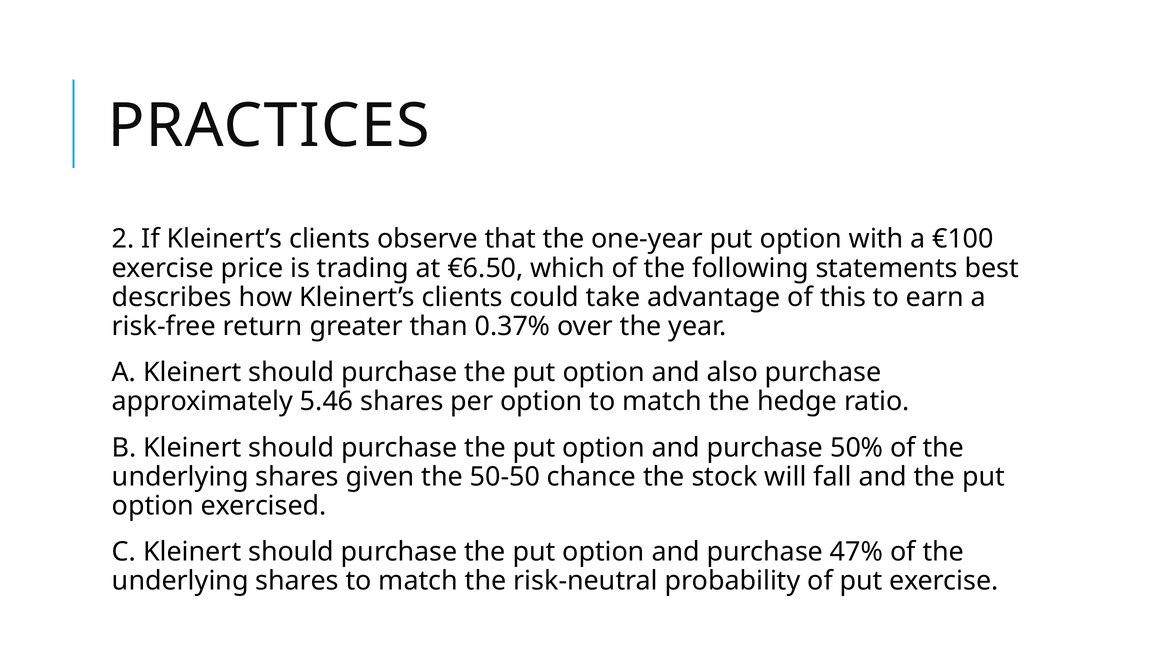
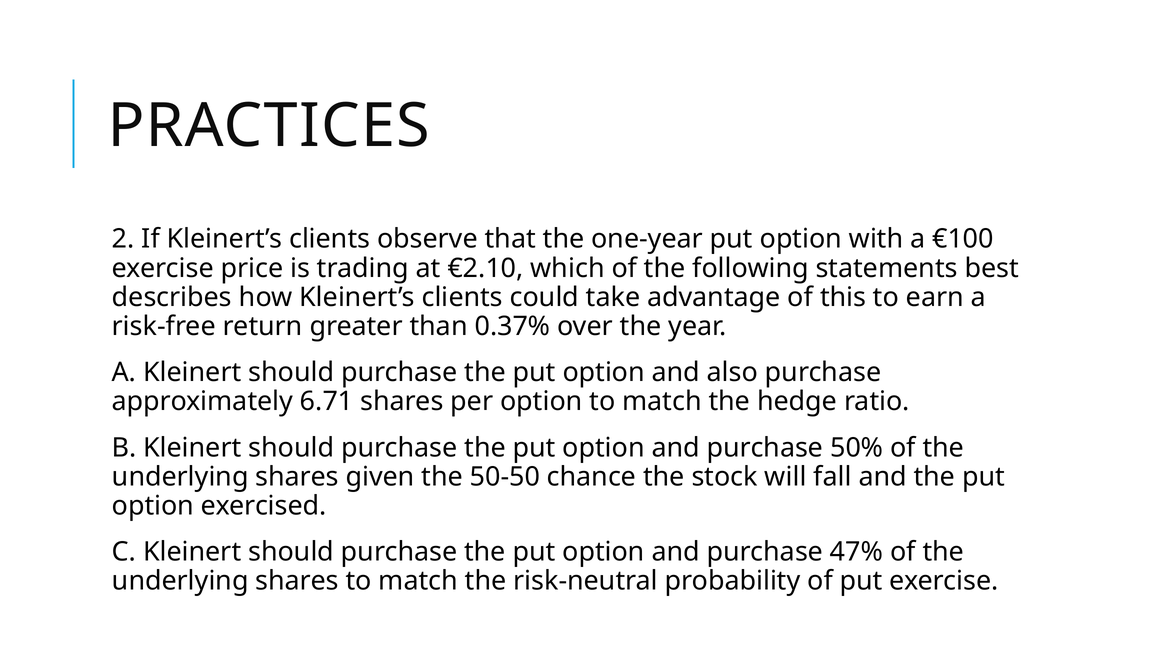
€6.50: €6.50 -> €2.10
5.46: 5.46 -> 6.71
